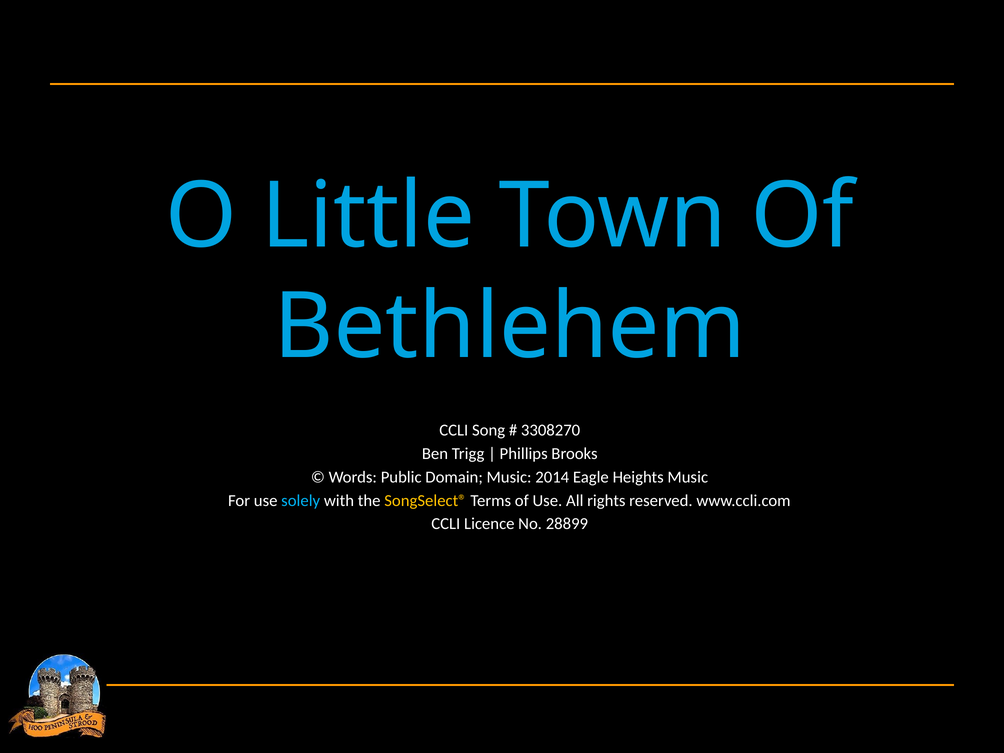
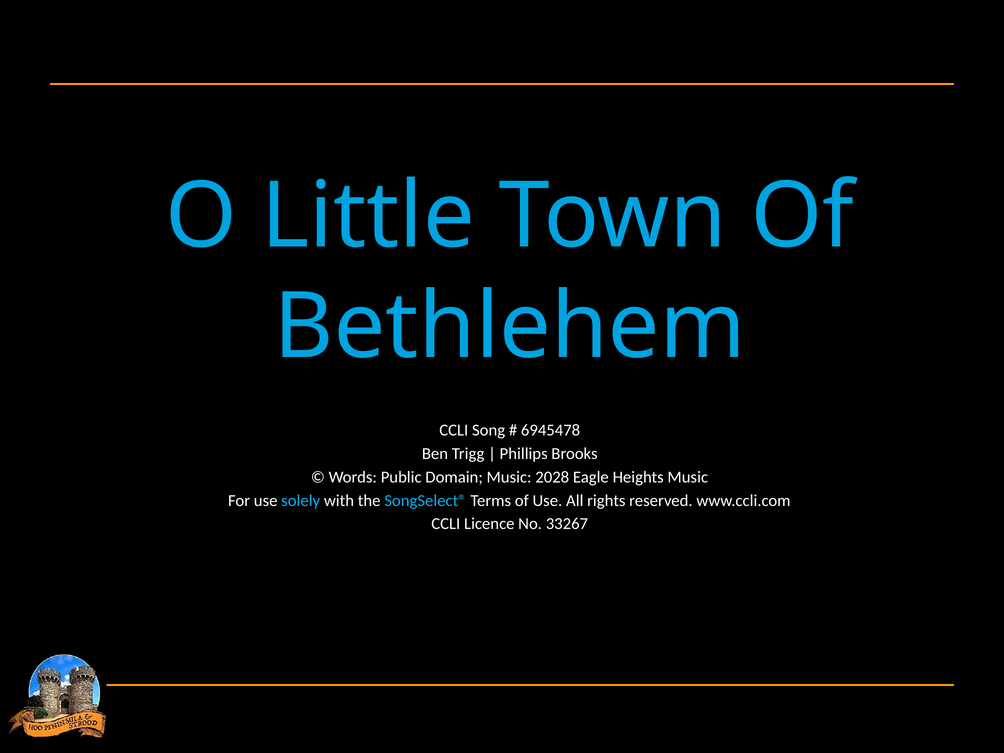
3308270: 3308270 -> 6945478
2014: 2014 -> 2028
SongSelect® colour: yellow -> light blue
28899: 28899 -> 33267
